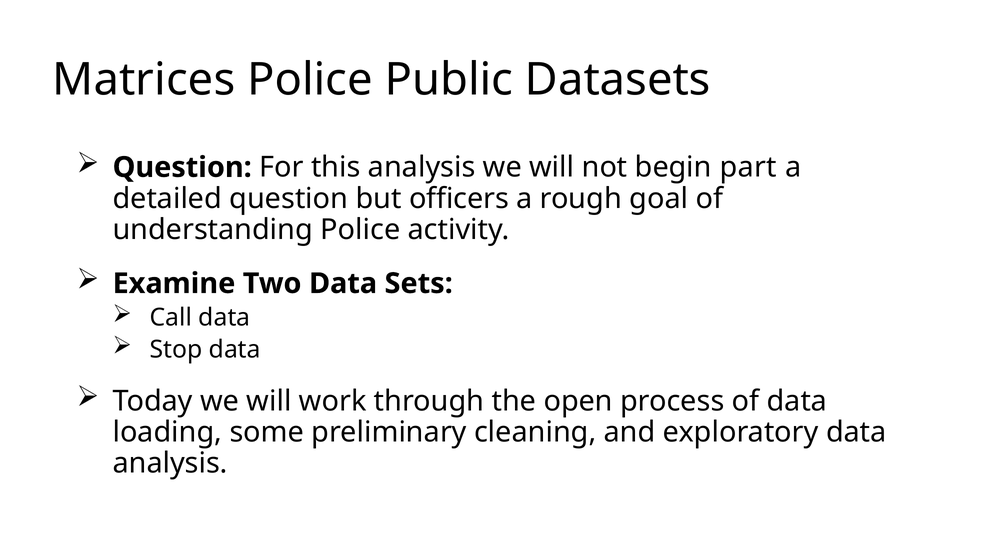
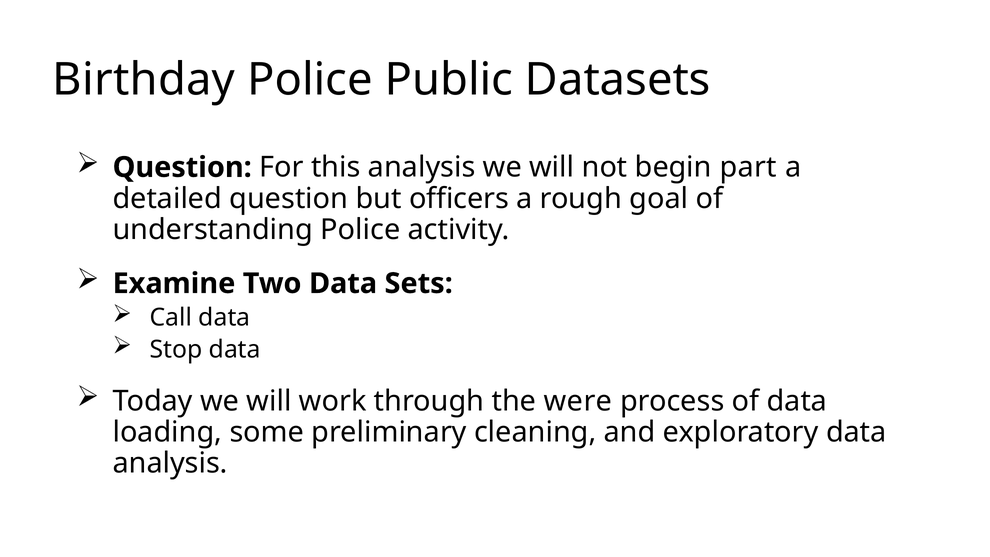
Matrices: Matrices -> Birthday
open: open -> were
